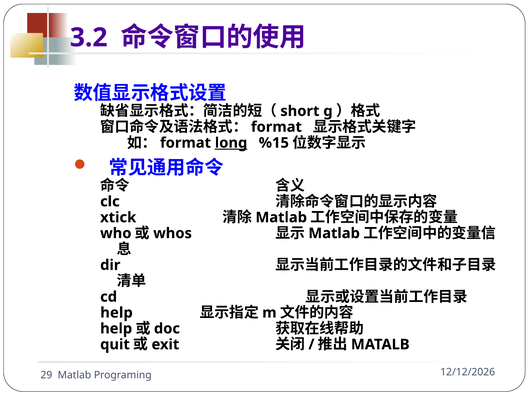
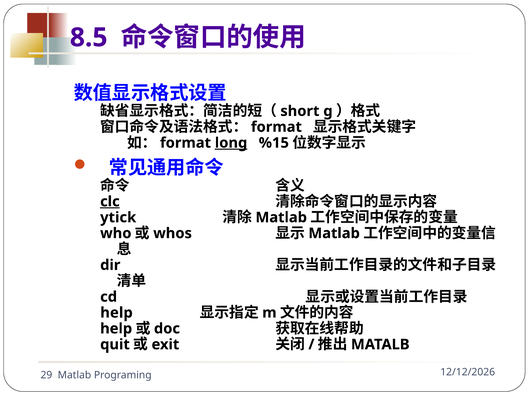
3.2: 3.2 -> 8.5
clc underline: none -> present
xtick: xtick -> ytick
